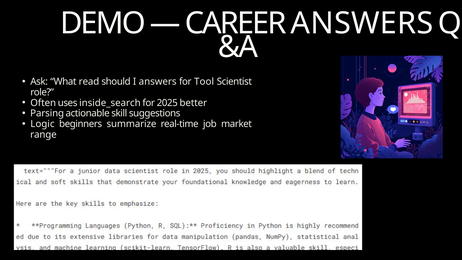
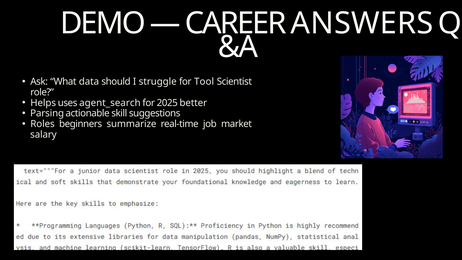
read: read -> data
I answers: answers -> struggle
Often: Often -> Helps
inside_search: inside_search -> agent_search
Logic: Logic -> Roles
range: range -> salary
